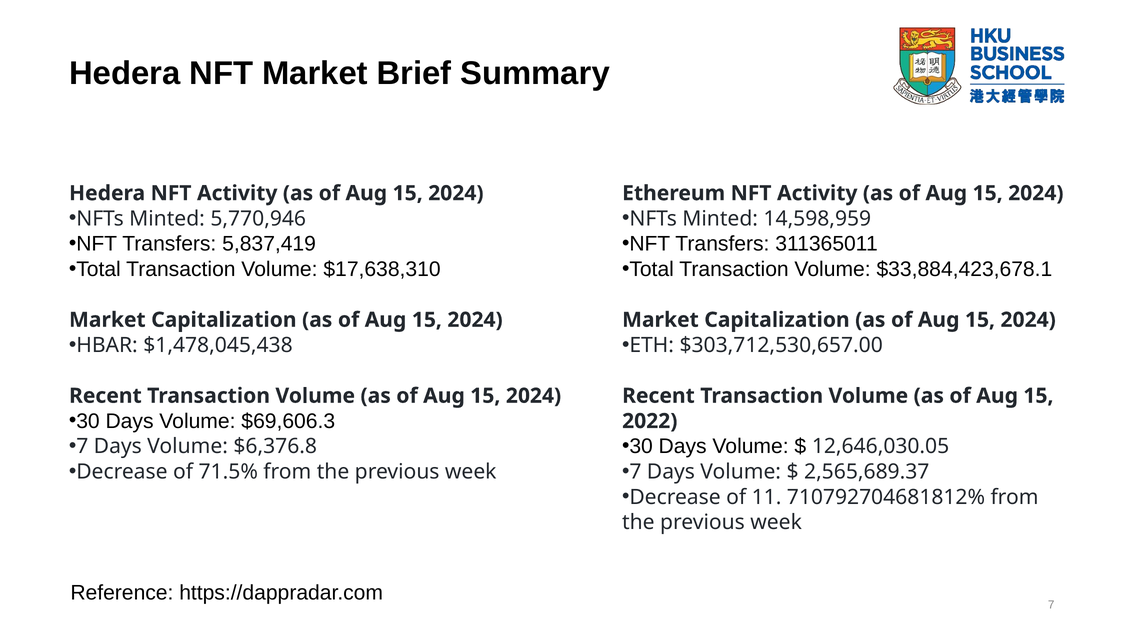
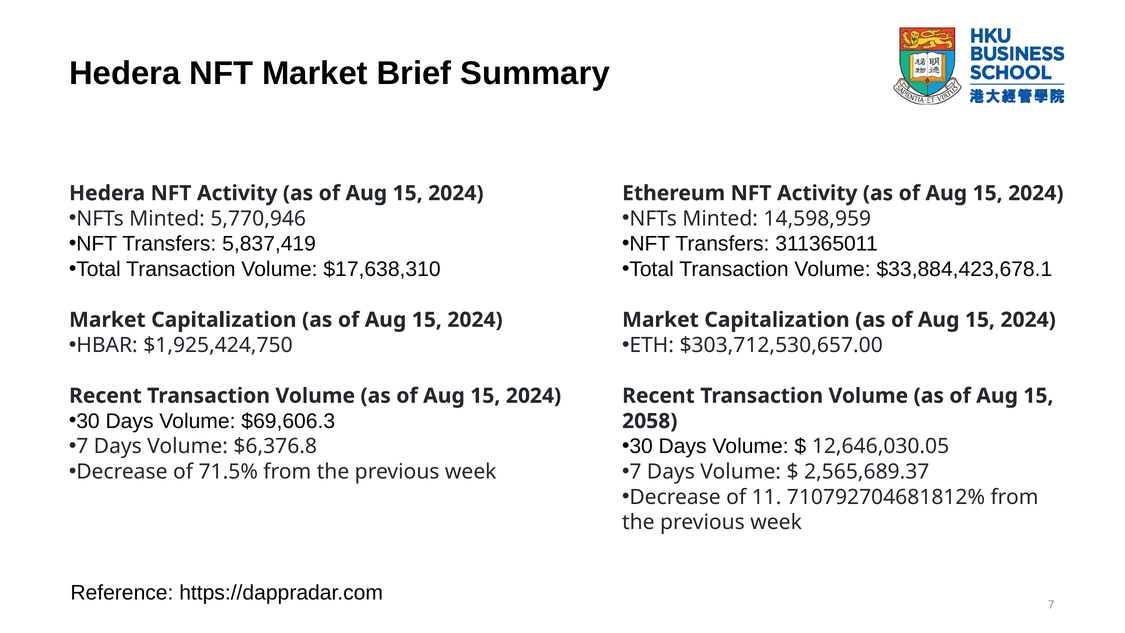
$1,478,045,438: $1,478,045,438 -> $1,925,424,750
2022: 2022 -> 2058
